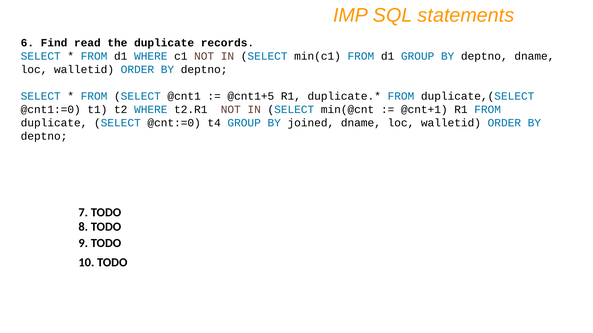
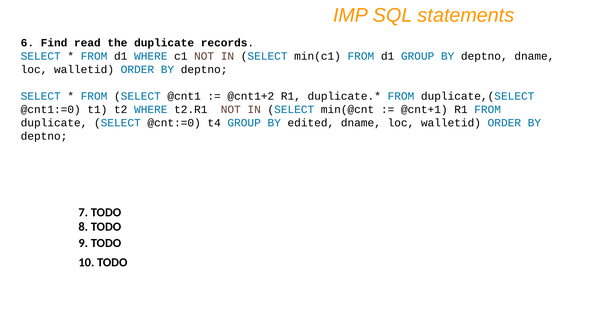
@cnt1+5: @cnt1+5 -> @cnt1+2
joined: joined -> edited
